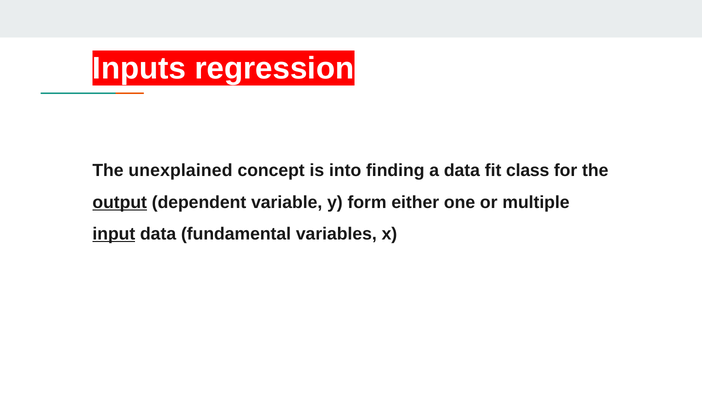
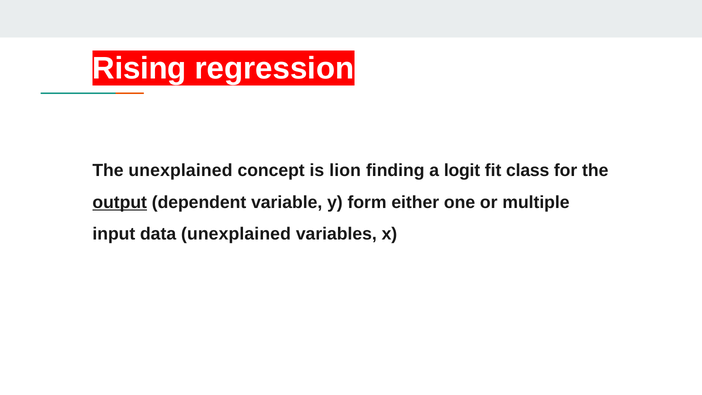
Inputs: Inputs -> Rising
into: into -> lion
a data: data -> logit
input underline: present -> none
data fundamental: fundamental -> unexplained
